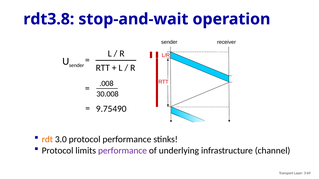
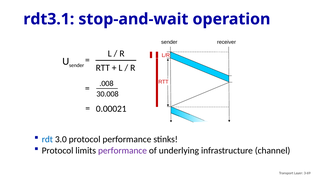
rdt3.8: rdt3.8 -> rdt3.1
9.75490: 9.75490 -> 0.00021
rdt colour: orange -> blue
